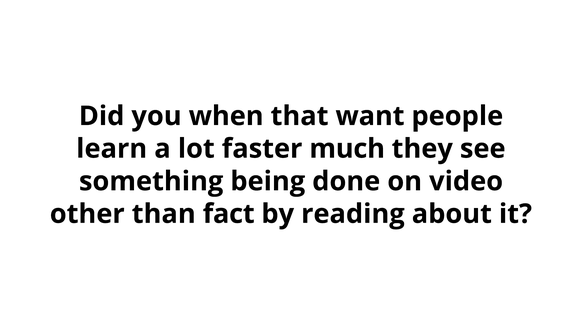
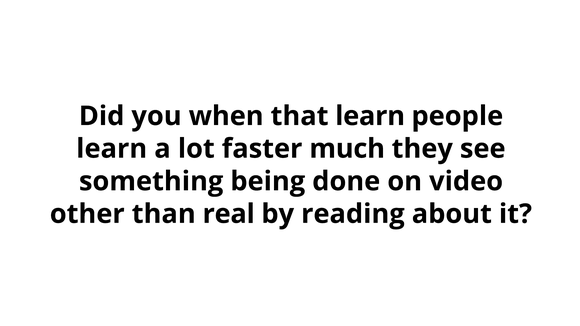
that want: want -> learn
fact: fact -> real
